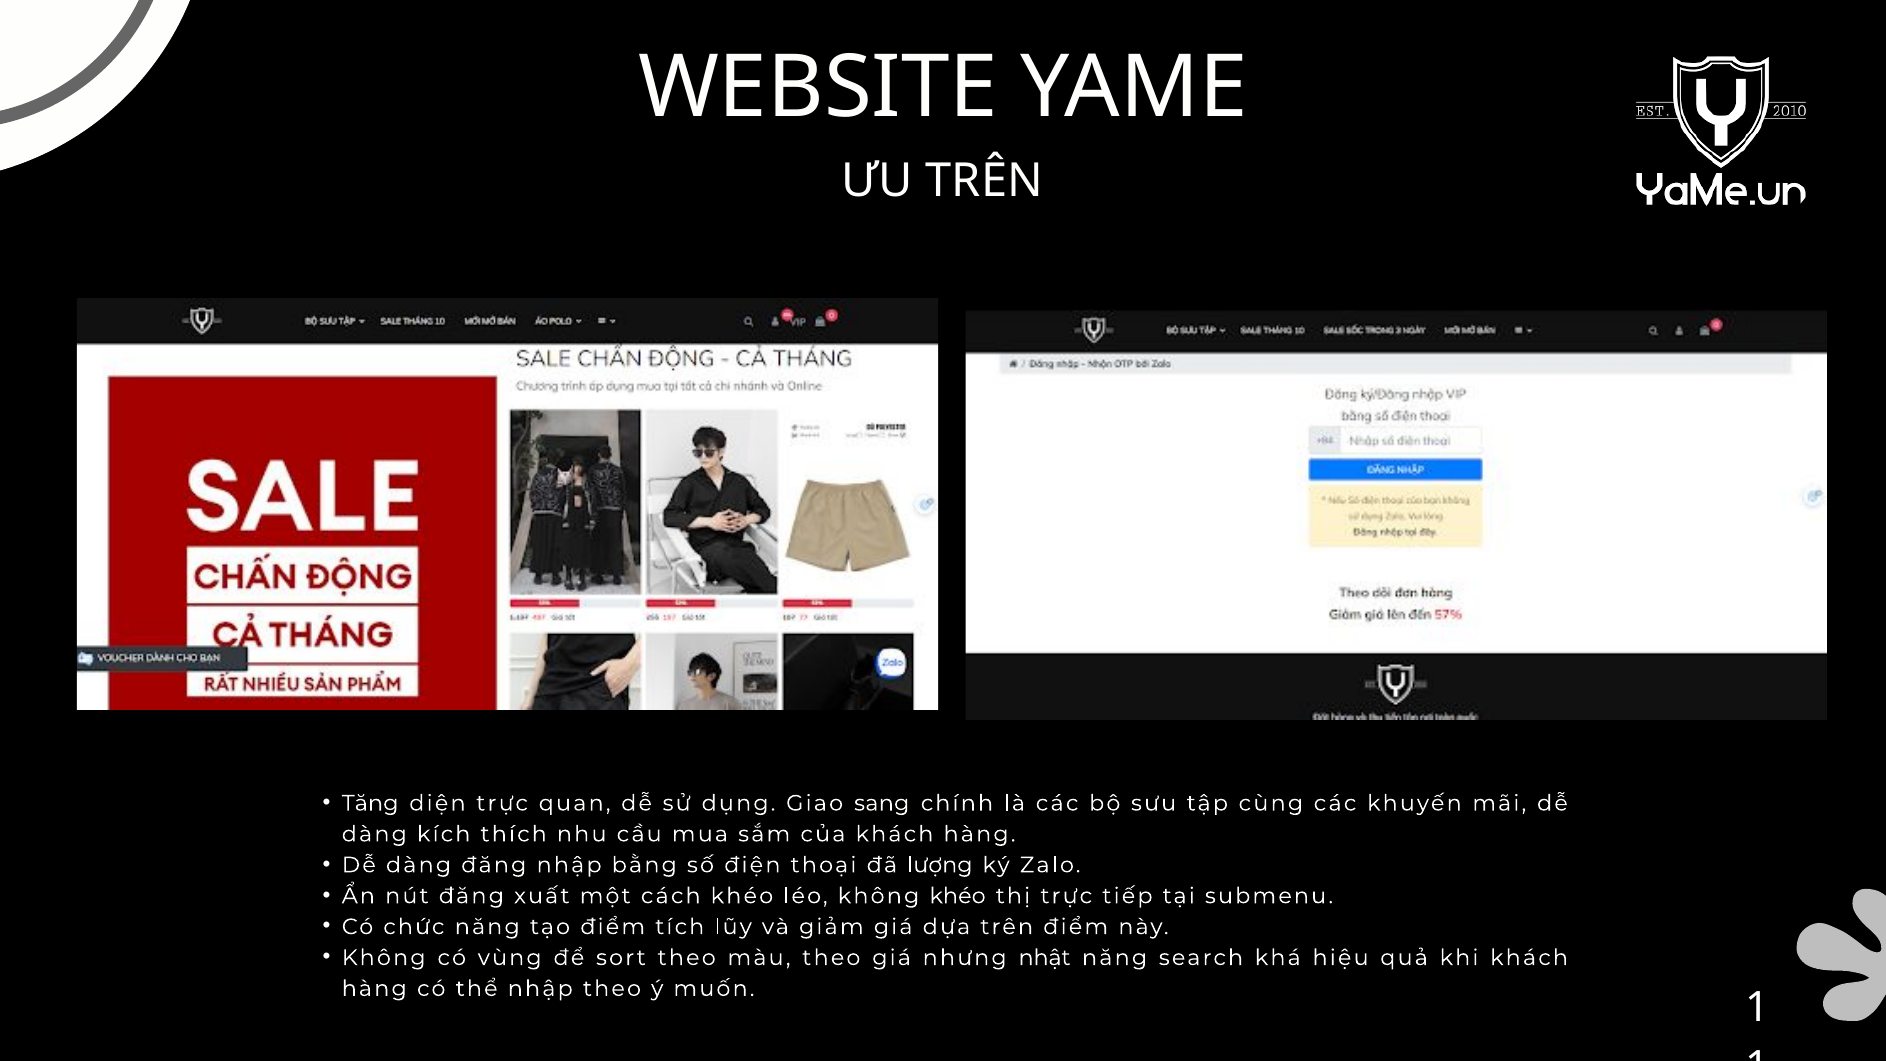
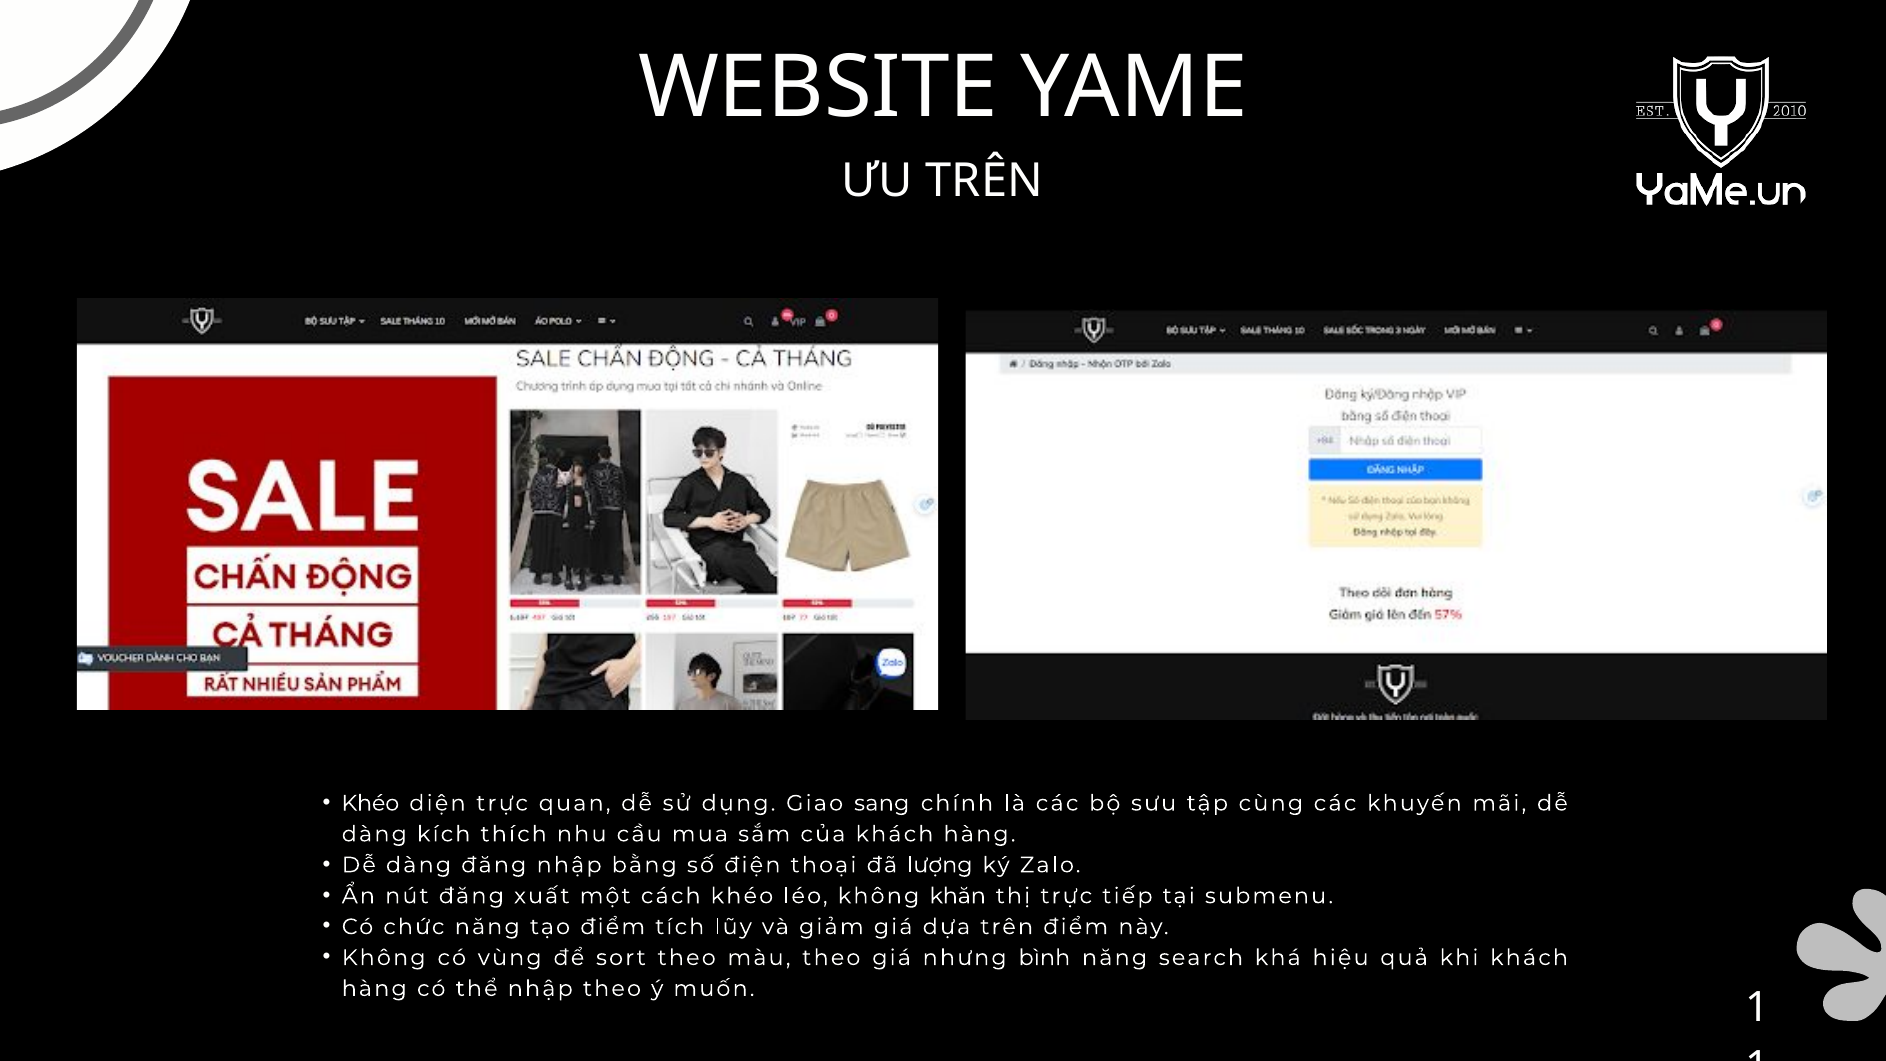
Tăng at (370, 803): Tăng -> Khéo
không khéo: khéo -> khăn
nhật: nhật -> bình
